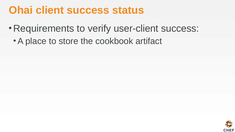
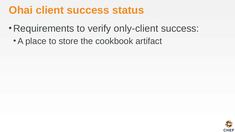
user-client: user-client -> only-client
